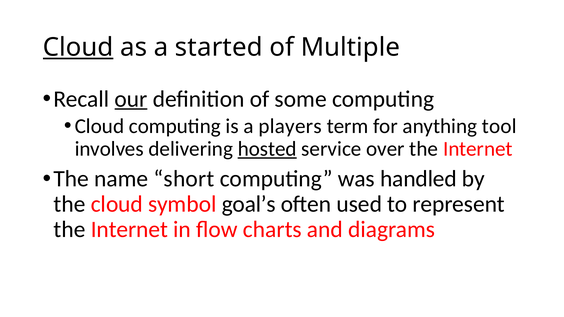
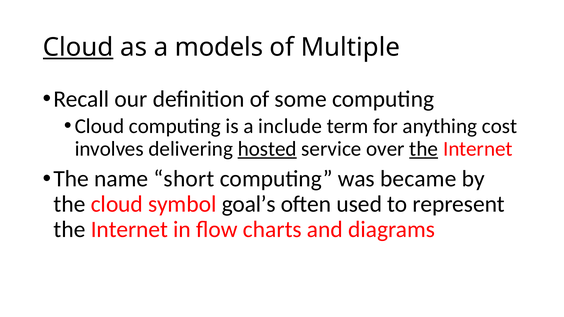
started: started -> models
our underline: present -> none
players: players -> include
tool: tool -> cost
the at (424, 149) underline: none -> present
handled: handled -> became
